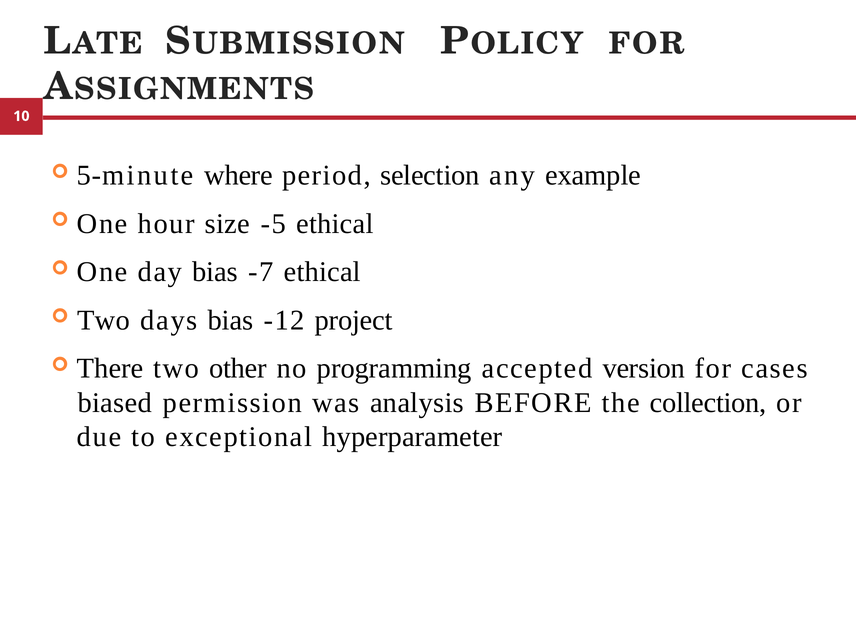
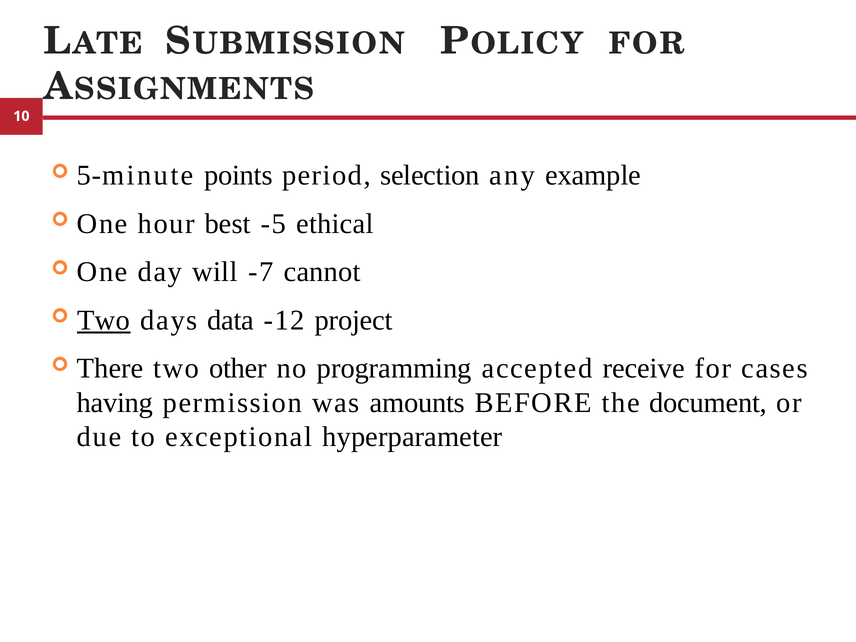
where: where -> points
size: size -> best
day bias: bias -> will
-7 ethical: ethical -> cannot
Two at (103, 320) underline: none -> present
days bias: bias -> data
version: version -> receive
biased: biased -> having
analysis: analysis -> amounts
collection: collection -> document
